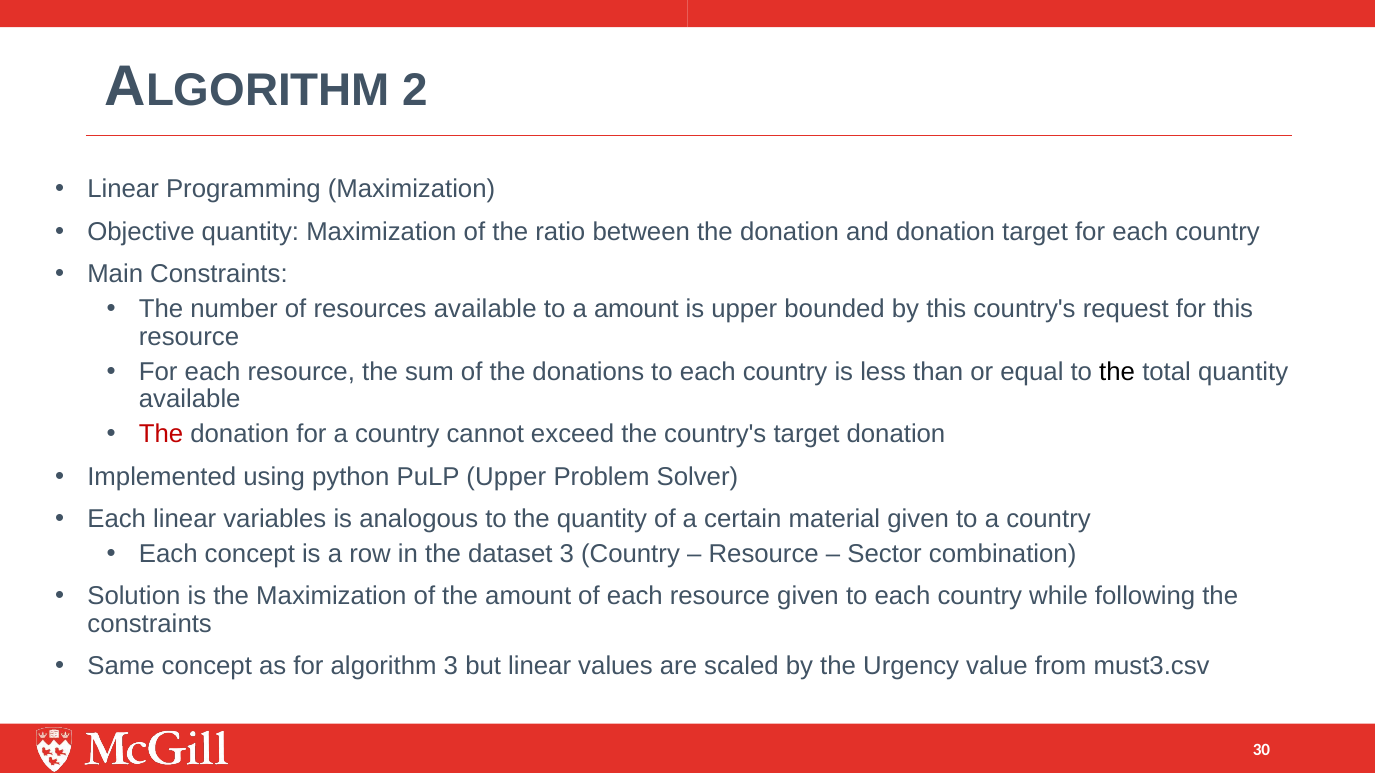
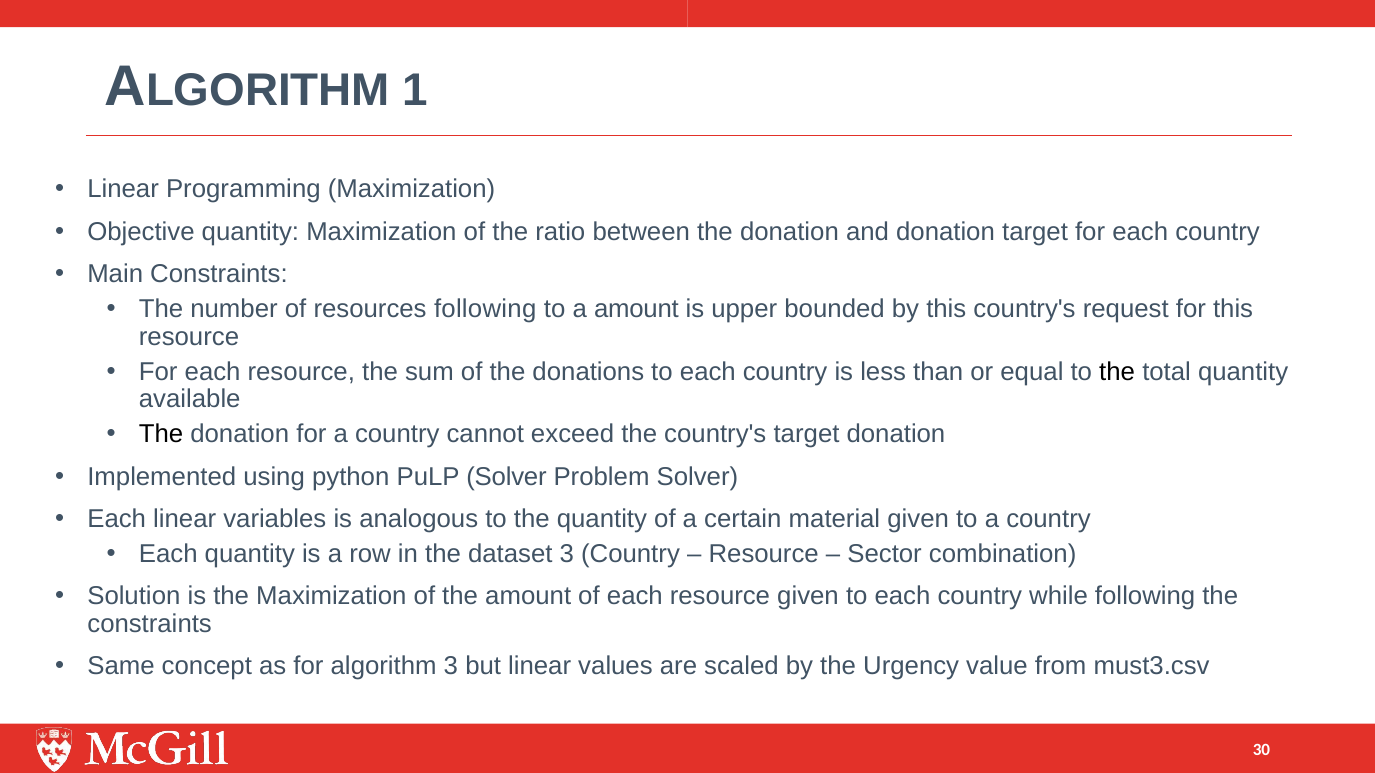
2: 2 -> 1
resources available: available -> following
The at (161, 435) colour: red -> black
PuLP Upper: Upper -> Solver
Each concept: concept -> quantity
